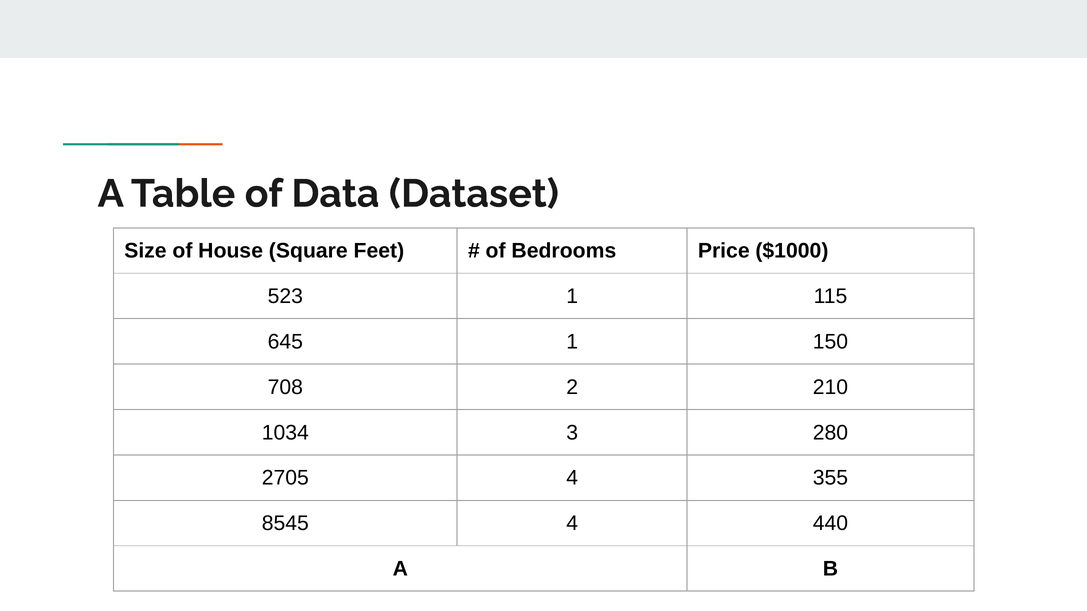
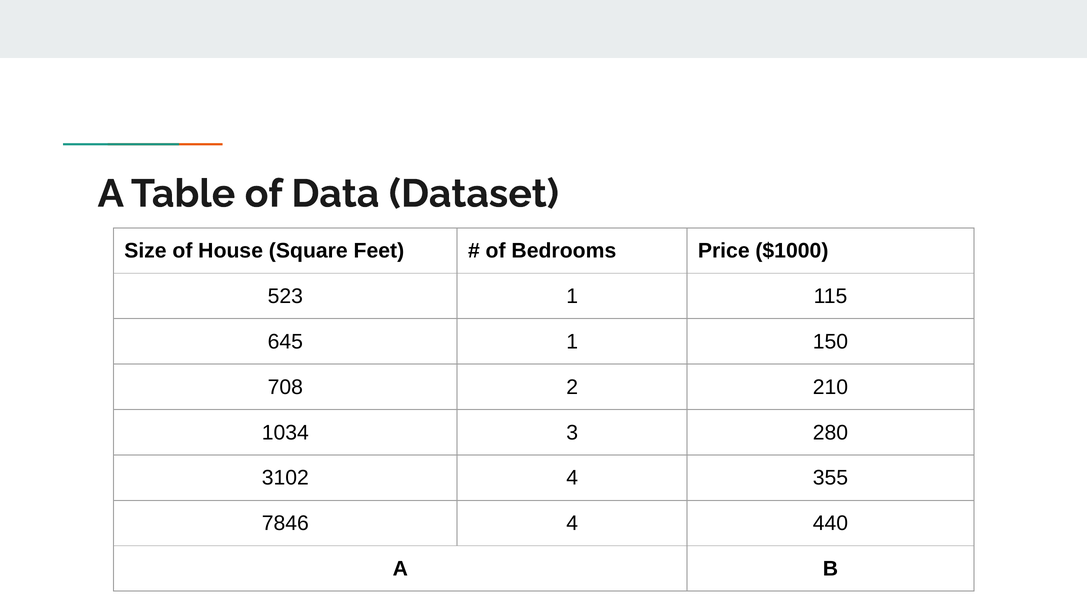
2705: 2705 -> 3102
8545: 8545 -> 7846
